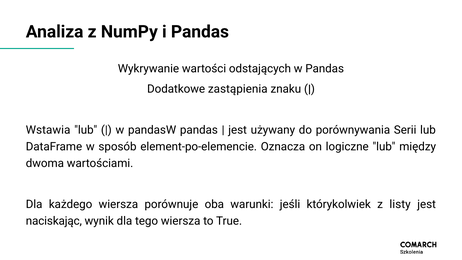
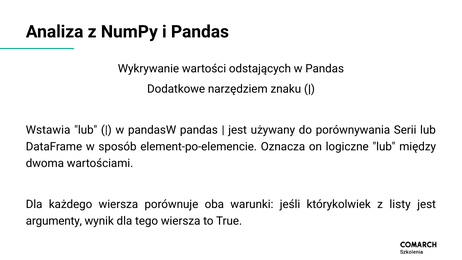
zastąpienia: zastąpienia -> narzędziem
naciskając: naciskając -> argumenty
